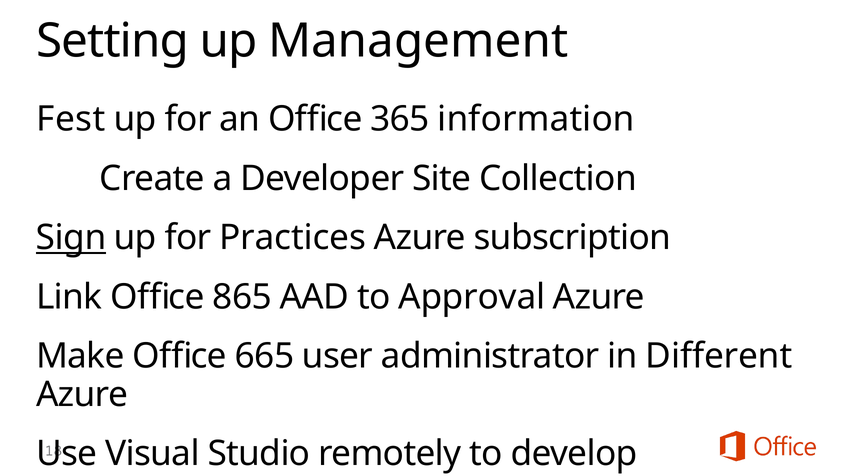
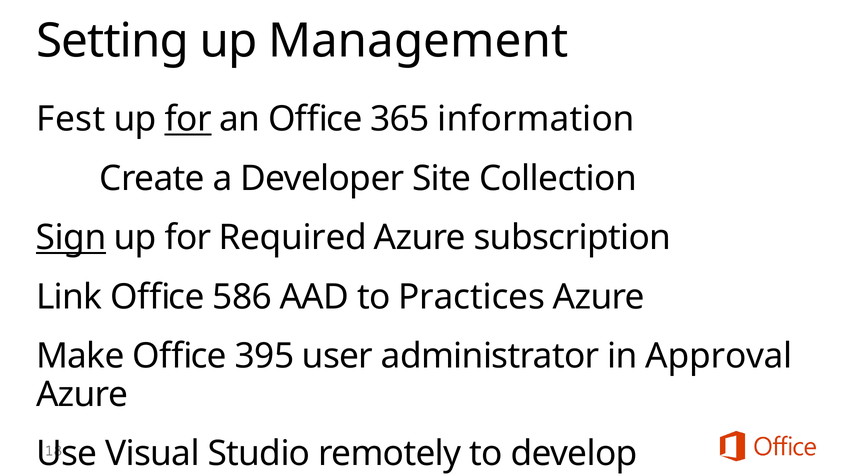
for at (188, 119) underline: none -> present
Practices: Practices -> Required
865: 865 -> 586
Approval: Approval -> Practices
665: 665 -> 395
Different: Different -> Approval
